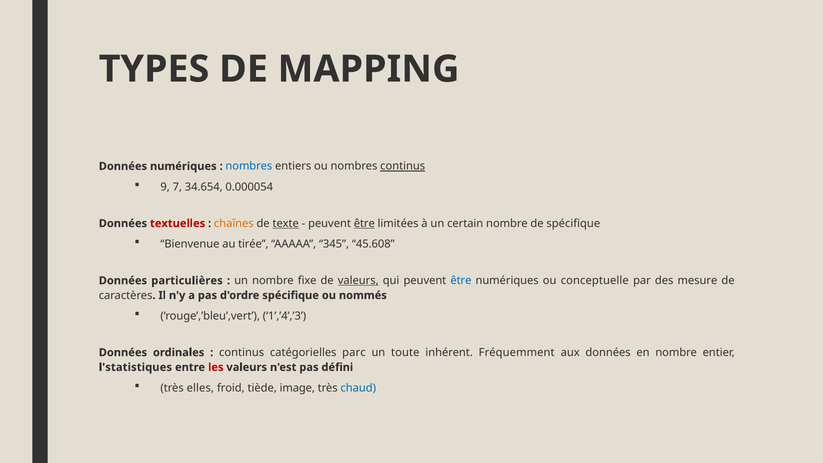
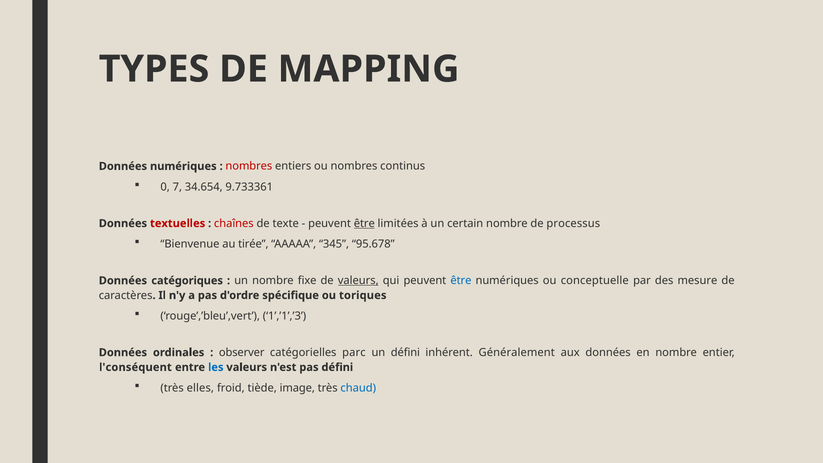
nombres at (249, 166) colour: blue -> red
continus at (403, 166) underline: present -> none
9: 9 -> 0
0.000054: 0.000054 -> 9.733361
chaînes colour: orange -> red
texte underline: present -> none
de spécifique: spécifique -> processus
45.608: 45.608 -> 95.678
particulières: particulières -> catégoriques
nommés: nommés -> toriques
1’,’4’,’3: 1’,’4’,’3 -> 1’,’1’,’3
continus at (242, 352): continus -> observer
un toute: toute -> défini
Fréquemment: Fréquemment -> Généralement
l'statistiques: l'statistiques -> l'conséquent
les colour: red -> blue
